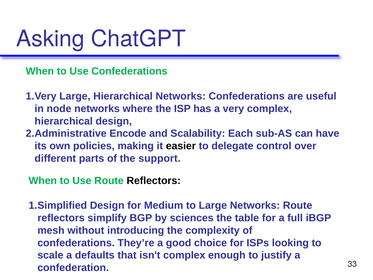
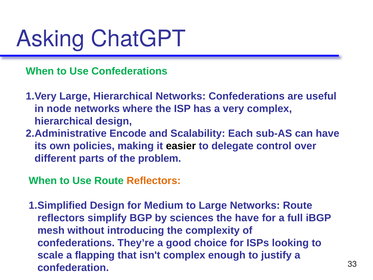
support: support -> problem
Reflectors at (154, 180) colour: black -> orange
the table: table -> have
defaults: defaults -> flapping
